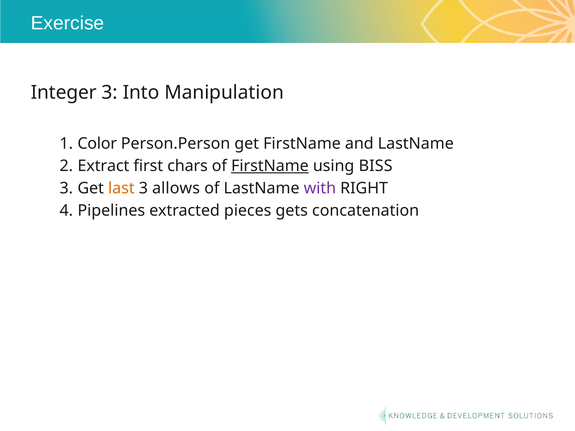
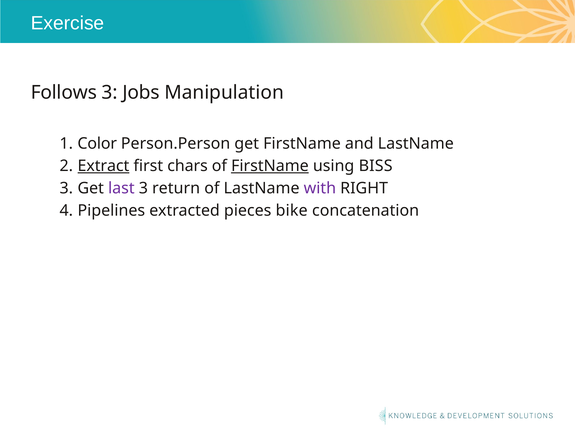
Integer: Integer -> Follows
Into: Into -> Jobs
Extract underline: none -> present
last colour: orange -> purple
allows: allows -> return
gets: gets -> bike
